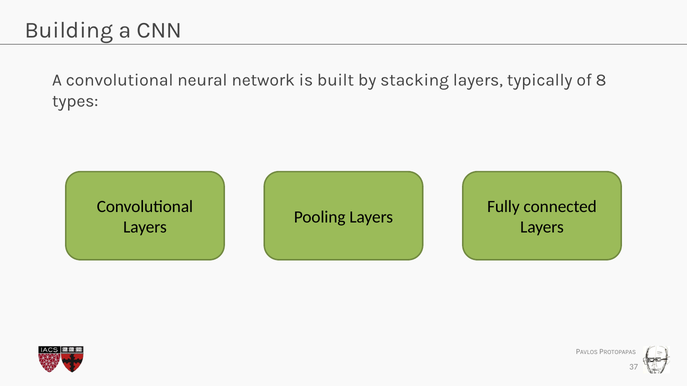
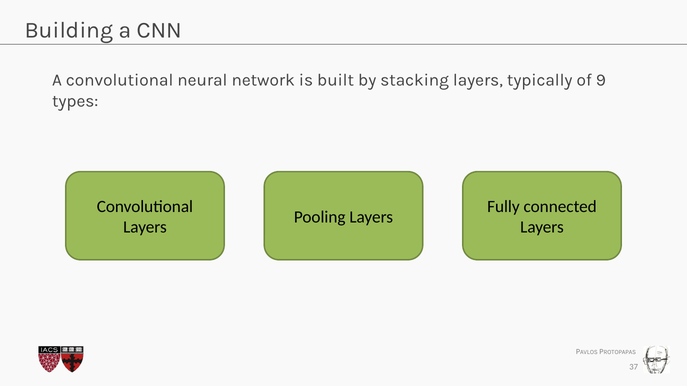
8: 8 -> 9
